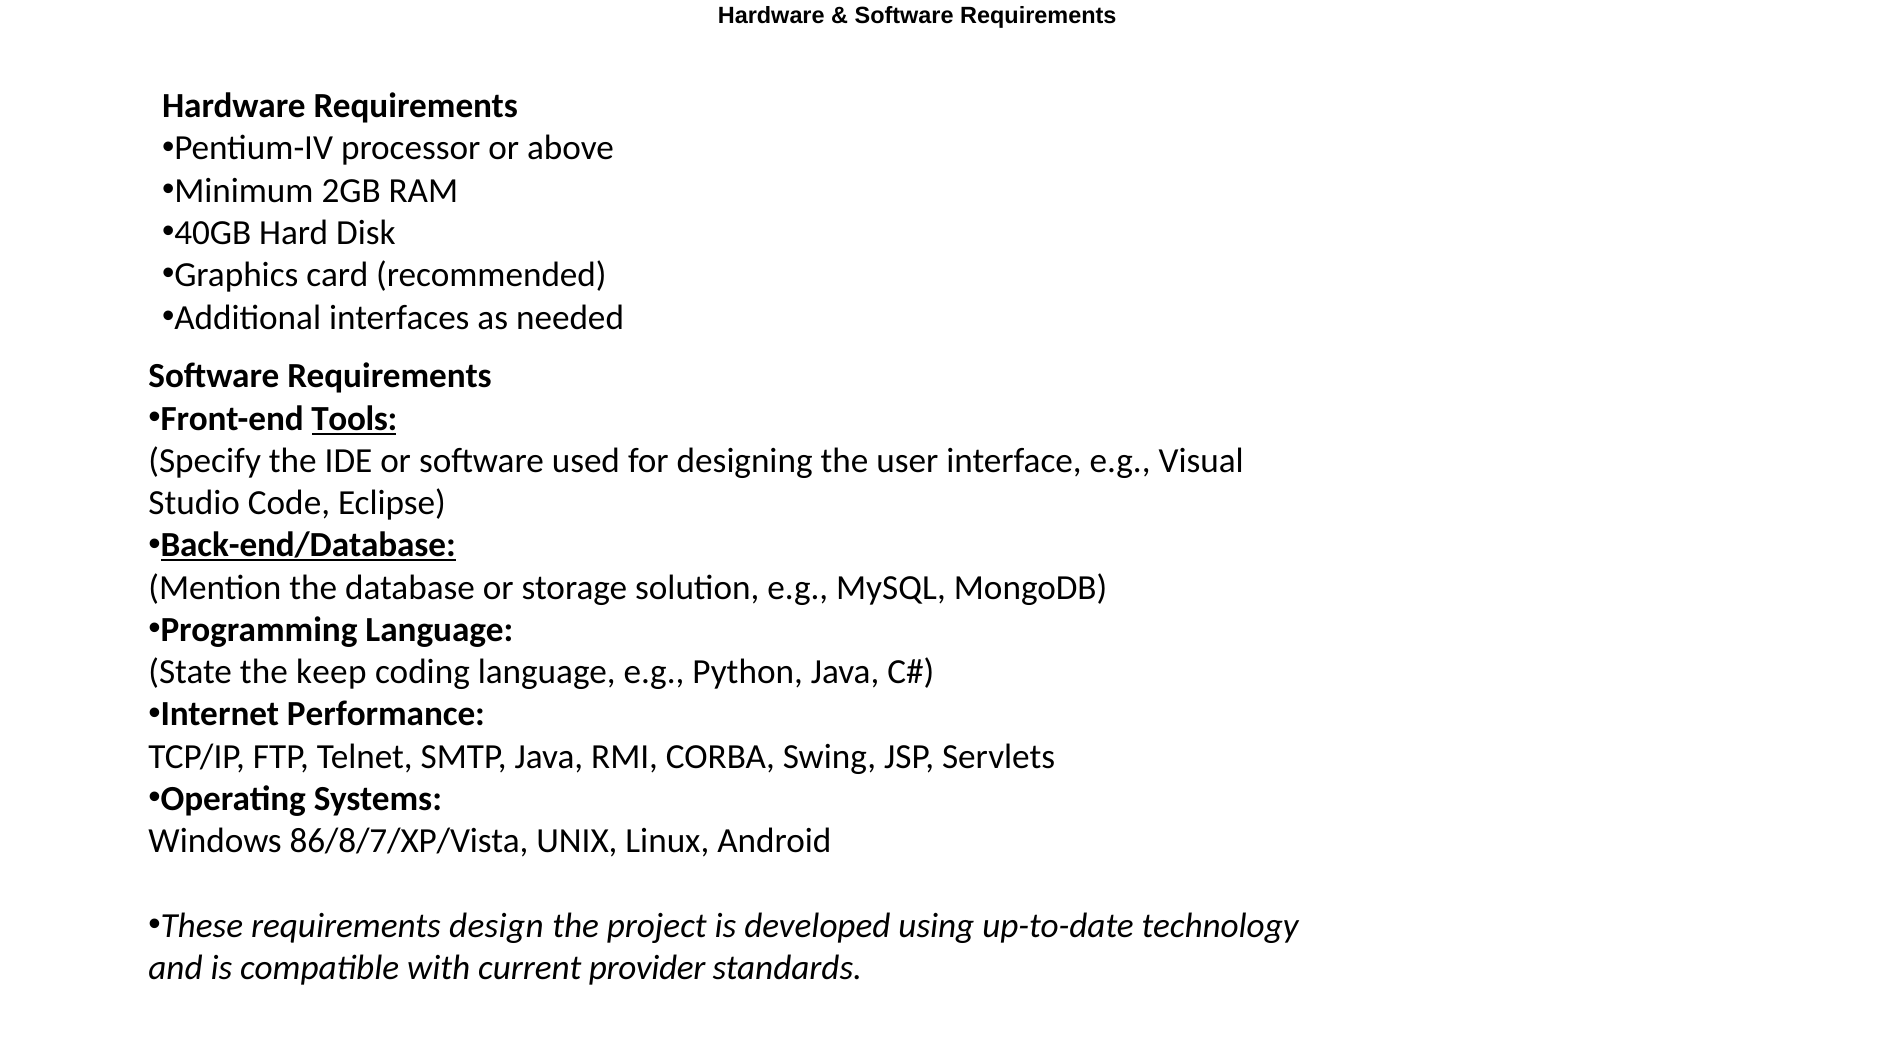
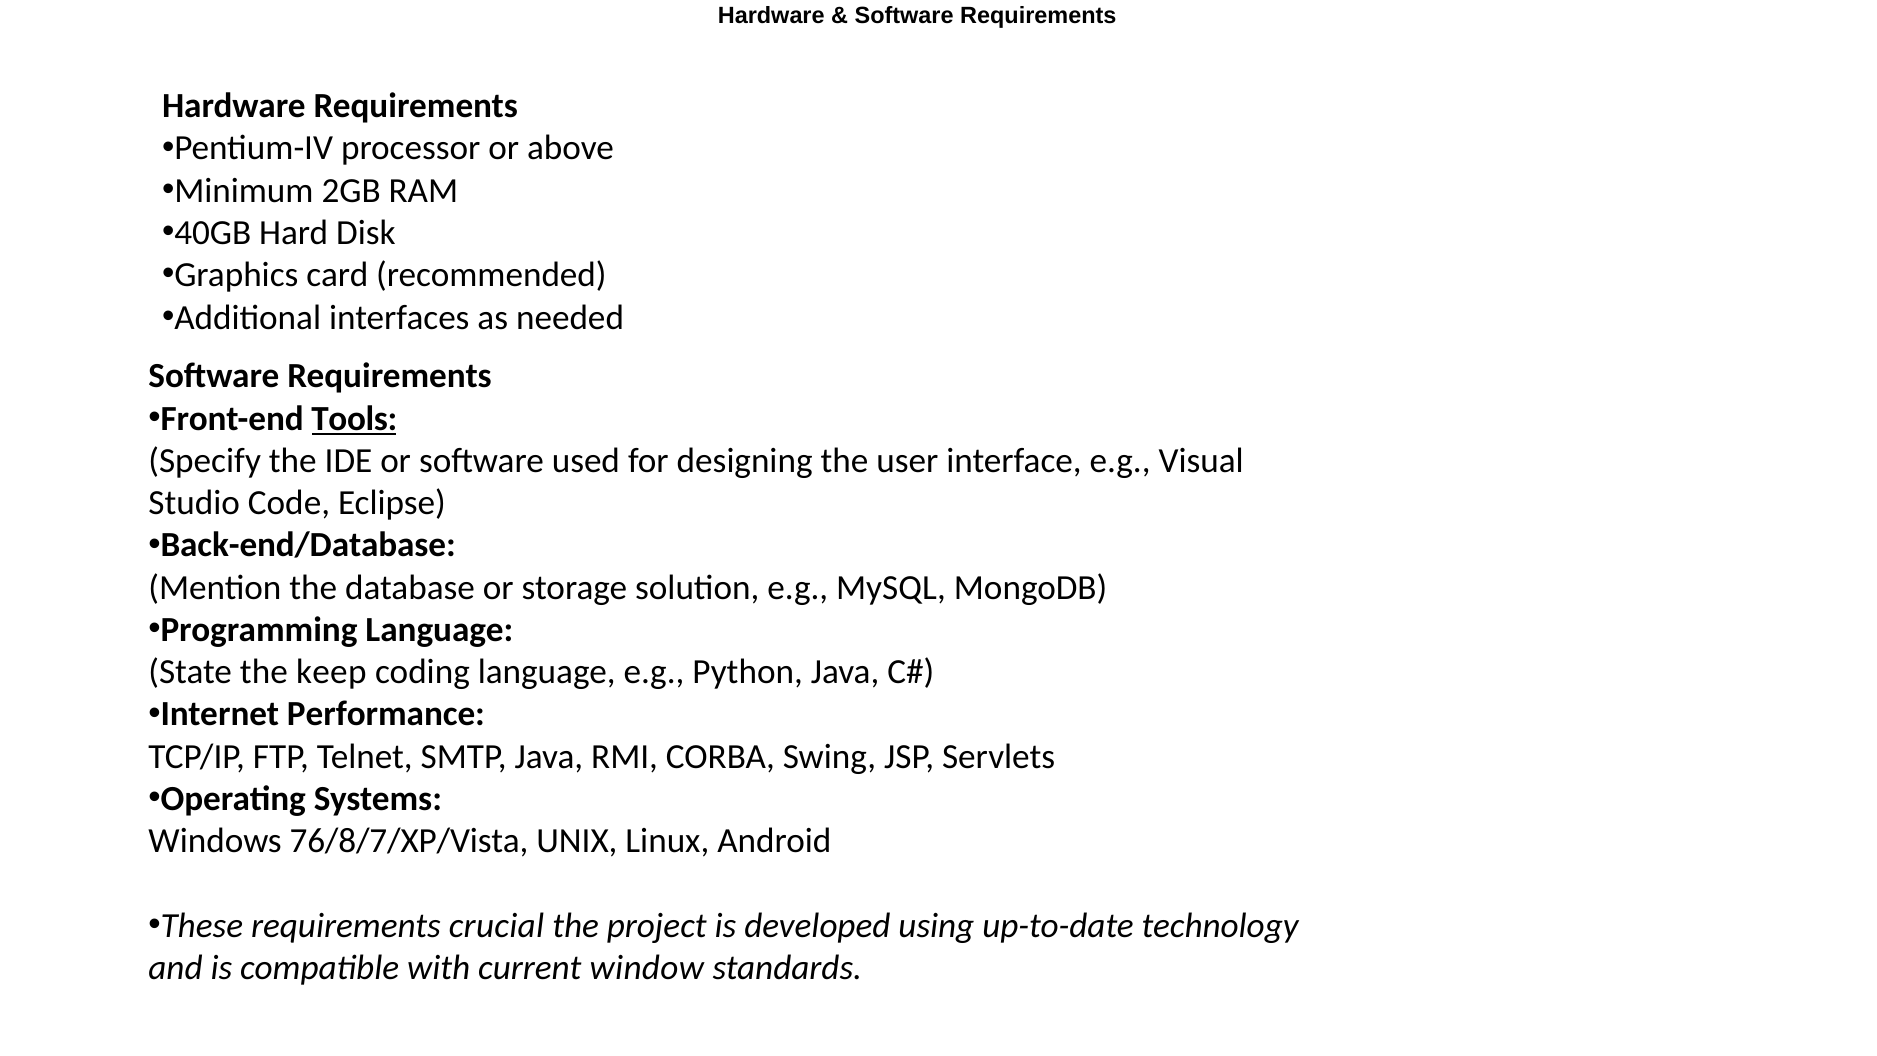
Back-end/Database underline: present -> none
86/8/7/XP/Vista: 86/8/7/XP/Vista -> 76/8/7/XP/Vista
design: design -> crucial
provider: provider -> window
